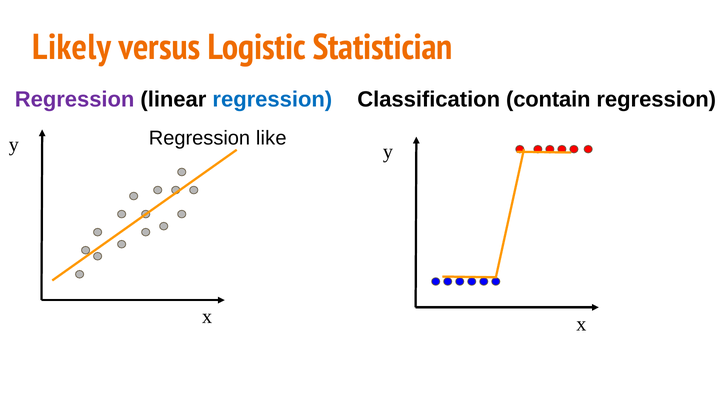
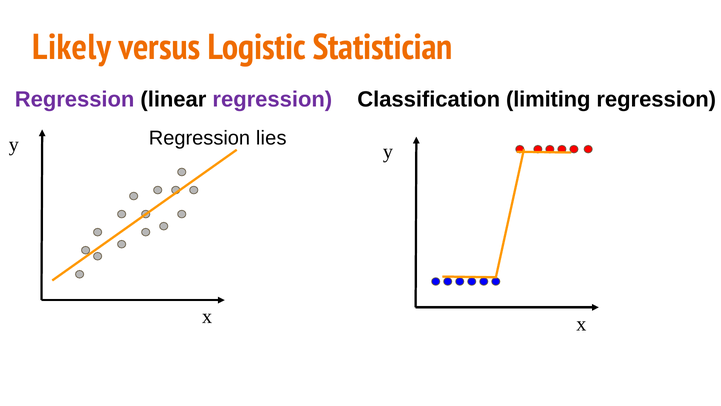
regression at (272, 99) colour: blue -> purple
contain: contain -> limiting
like: like -> lies
